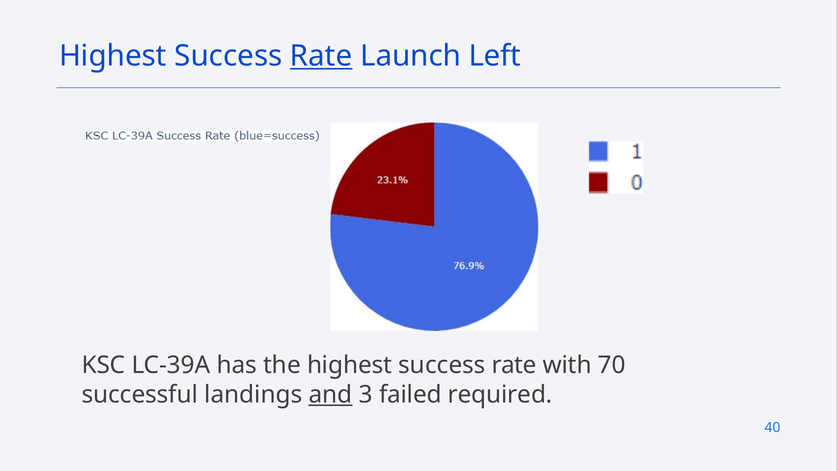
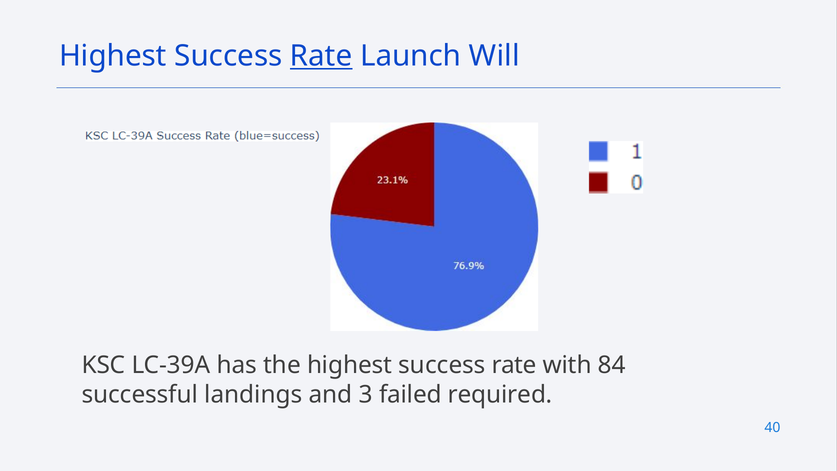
Left: Left -> Will
70: 70 -> 84
and underline: present -> none
